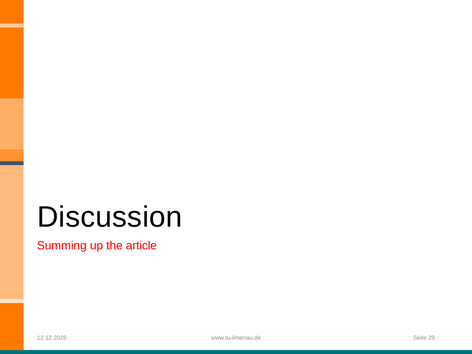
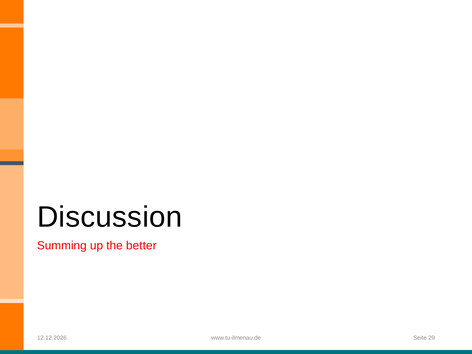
article: article -> better
